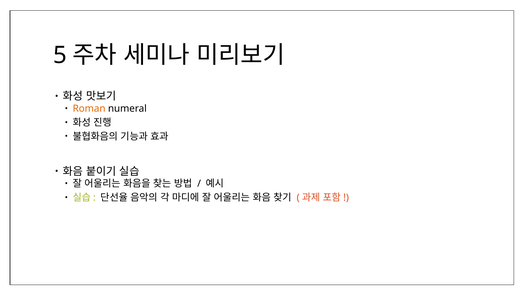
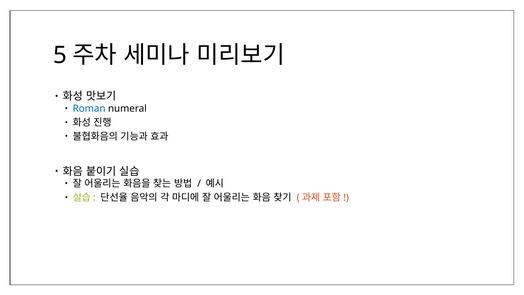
Roman colour: orange -> blue
